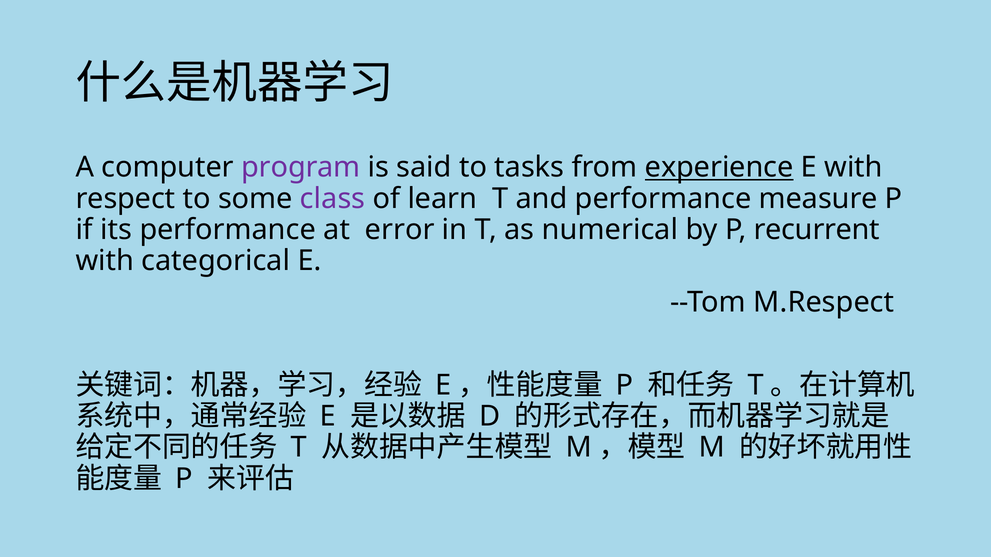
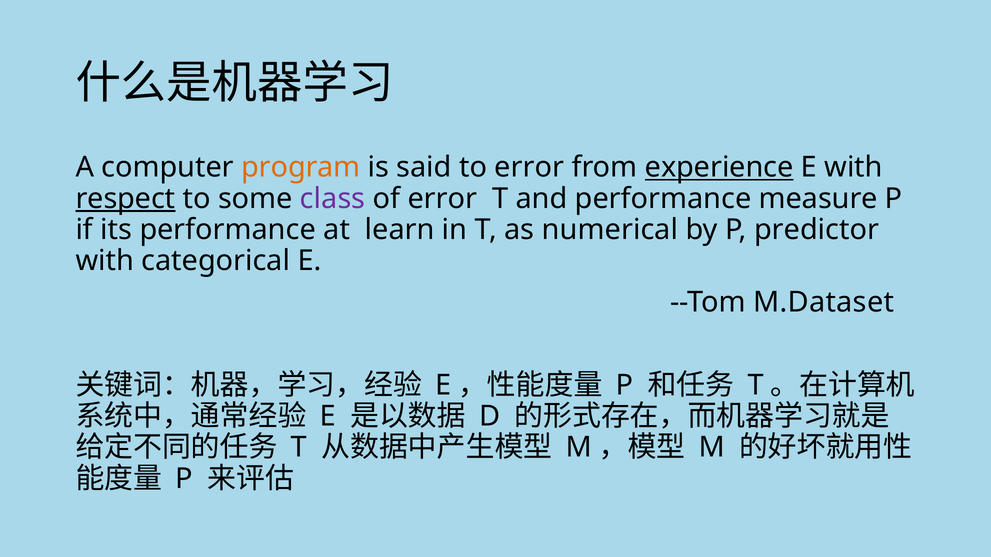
program colour: purple -> orange
to tasks: tasks -> error
respect underline: none -> present
of learn: learn -> error
error: error -> learn
recurrent: recurrent -> predictor
M.Respect: M.Respect -> M.Dataset
